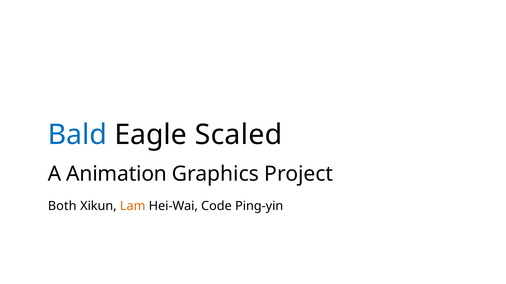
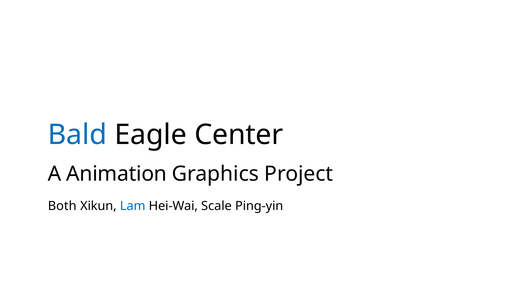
Scaled: Scaled -> Center
Lam colour: orange -> blue
Code: Code -> Scale
